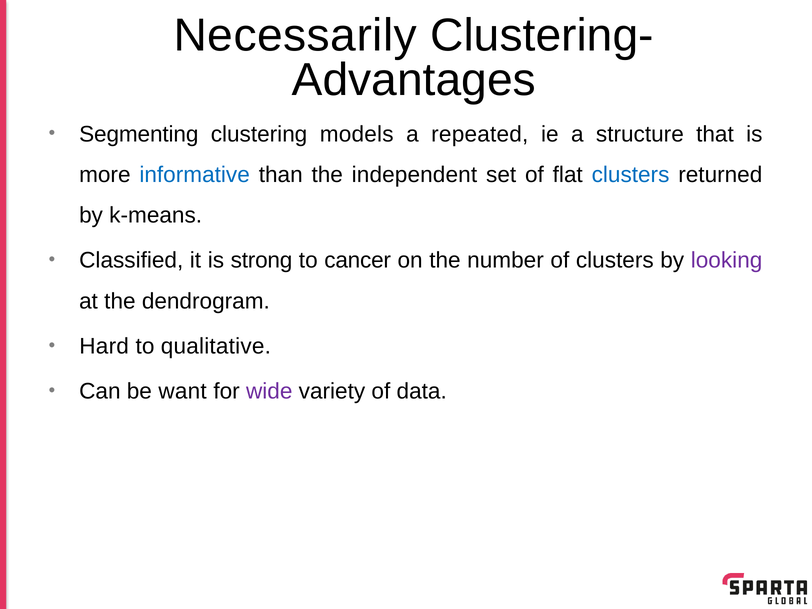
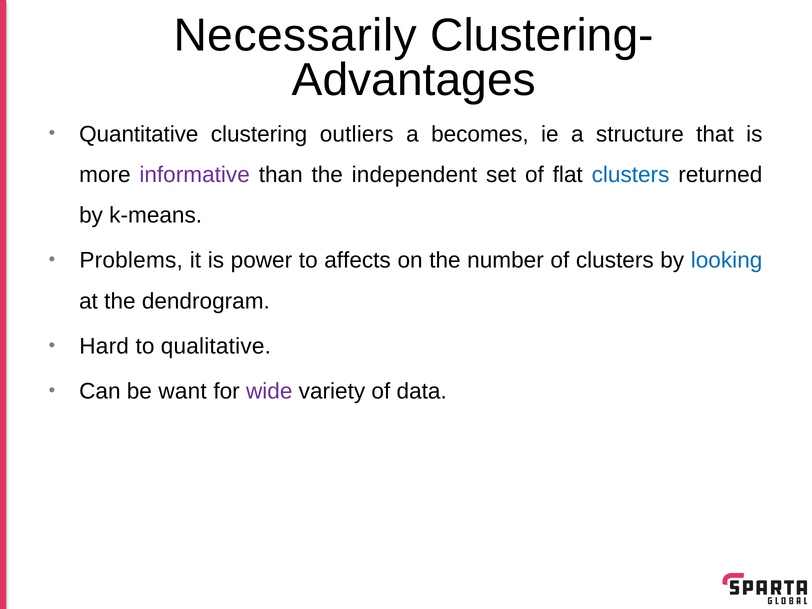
Segmenting: Segmenting -> Quantitative
models: models -> outliers
repeated: repeated -> becomes
informative colour: blue -> purple
Classified: Classified -> Problems
strong: strong -> power
cancer: cancer -> affects
looking colour: purple -> blue
